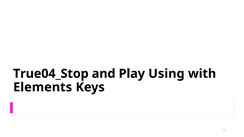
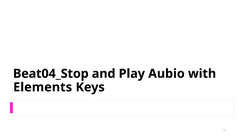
True04_Stop: True04_Stop -> Beat04_Stop
Using: Using -> Aubio
